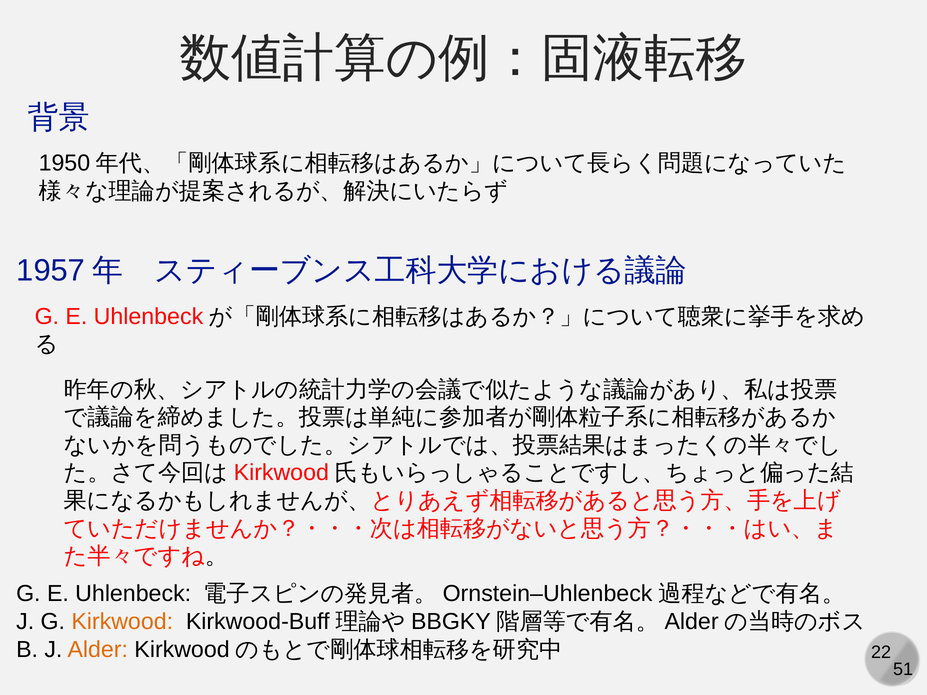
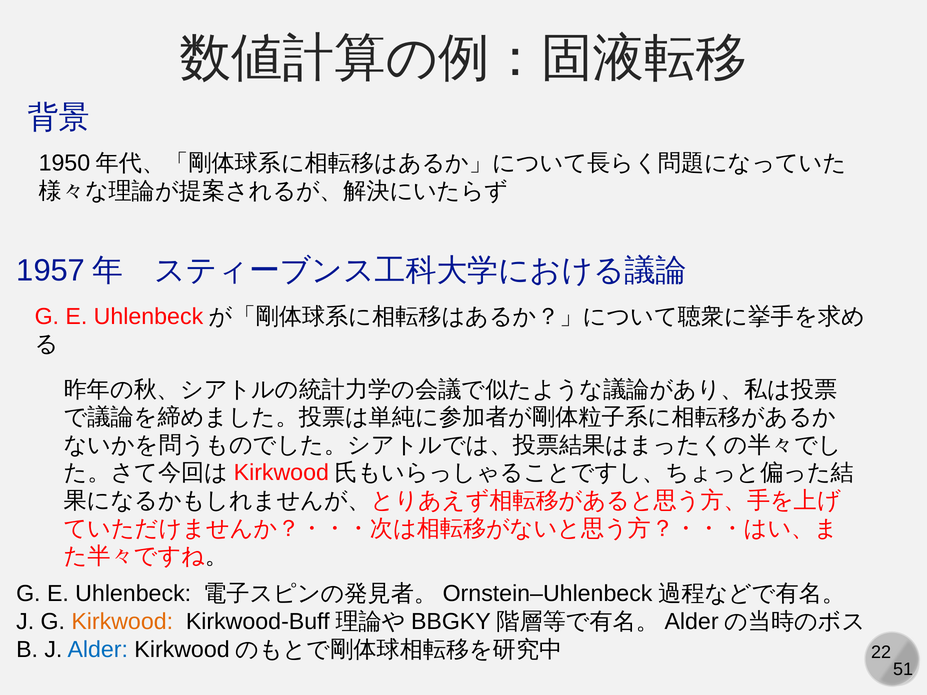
Alder colour: orange -> blue
